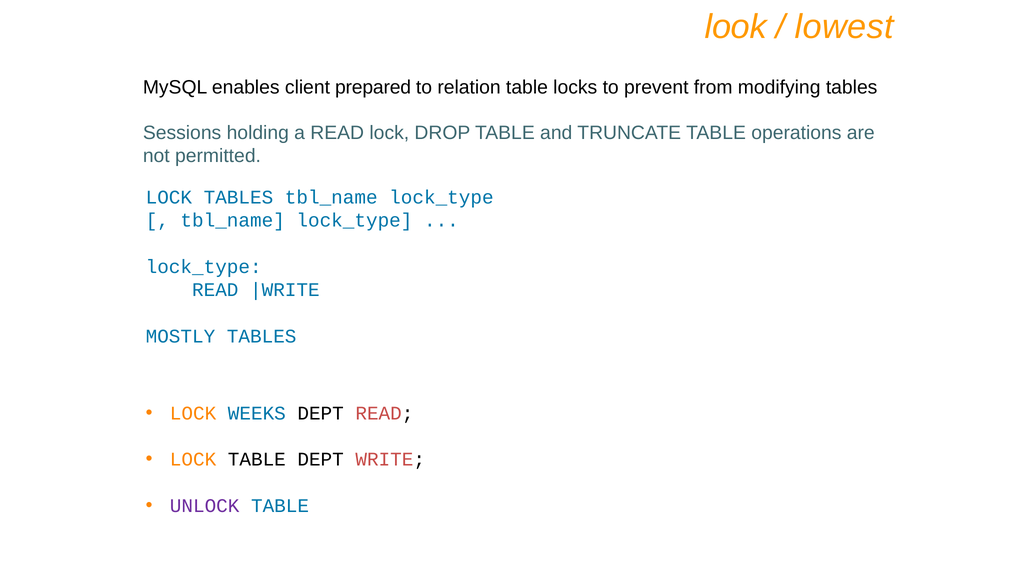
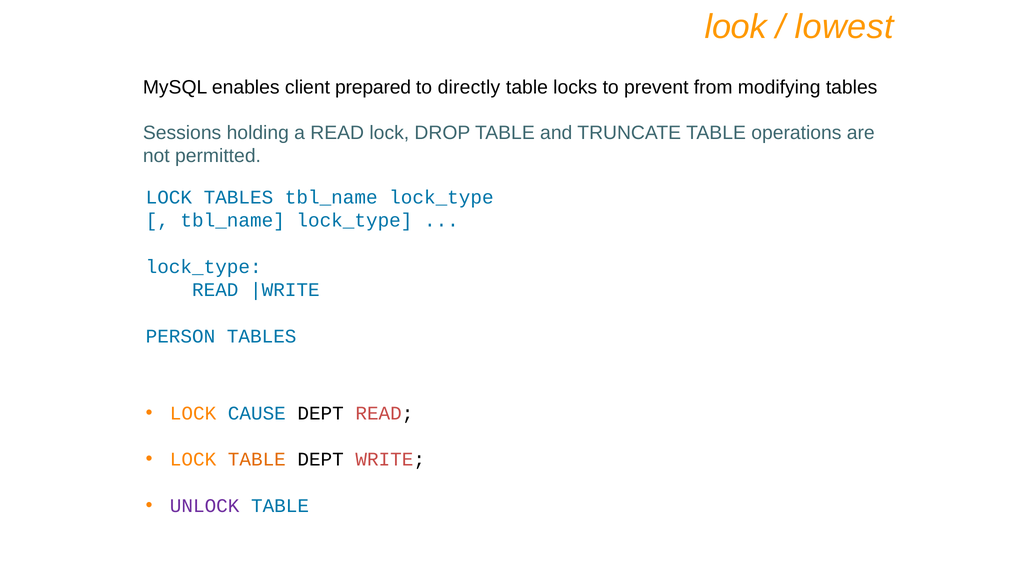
relation: relation -> directly
MOSTLY: MOSTLY -> PERSON
WEEKS: WEEKS -> CAUSE
TABLE at (257, 460) colour: black -> orange
